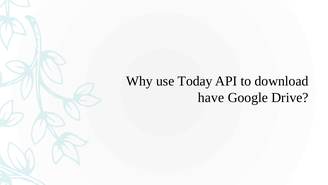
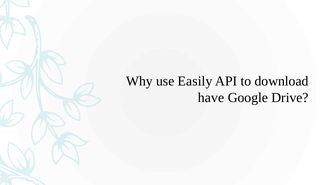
Today: Today -> Easily
